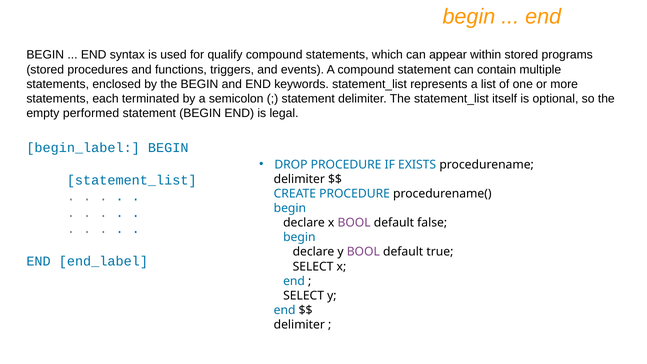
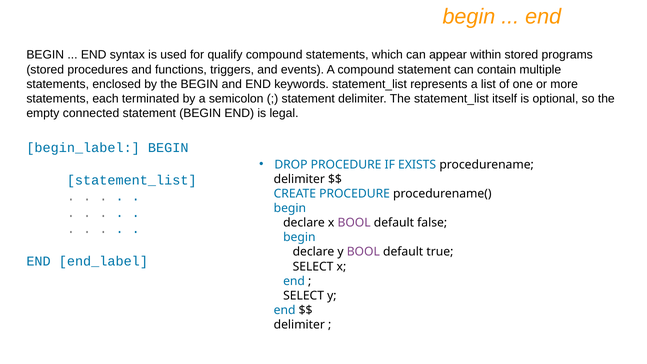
performed: performed -> connected
